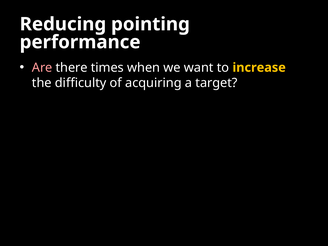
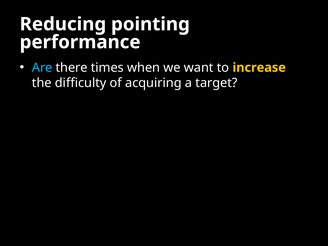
Are colour: pink -> light blue
